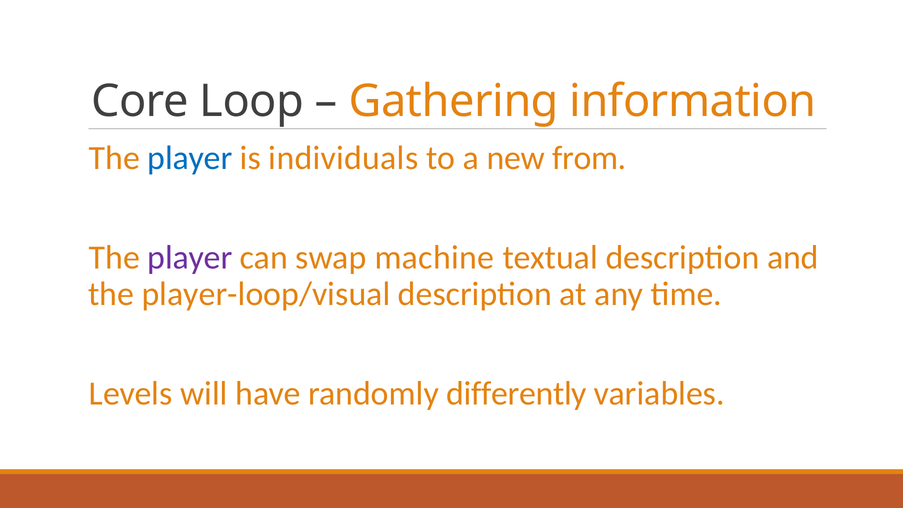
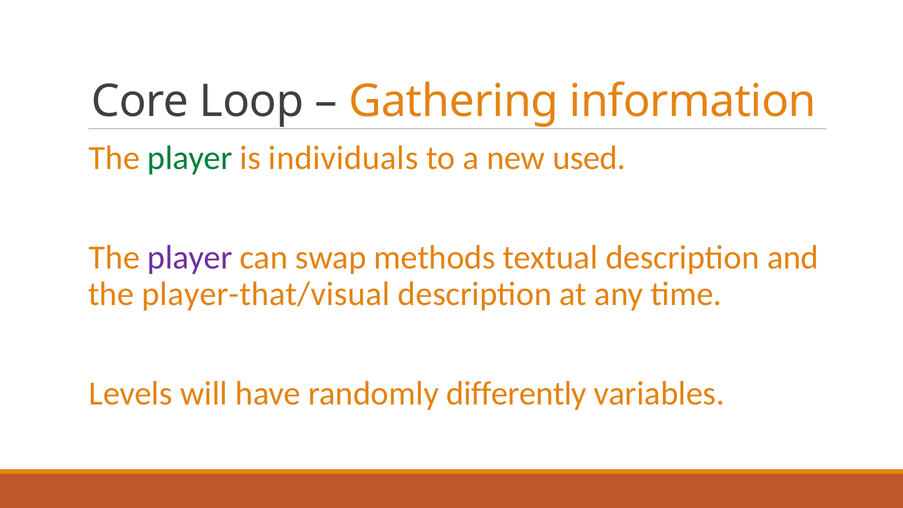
player at (190, 158) colour: blue -> green
from: from -> used
machine: machine -> methods
player-loop/visual: player-loop/visual -> player-that/visual
